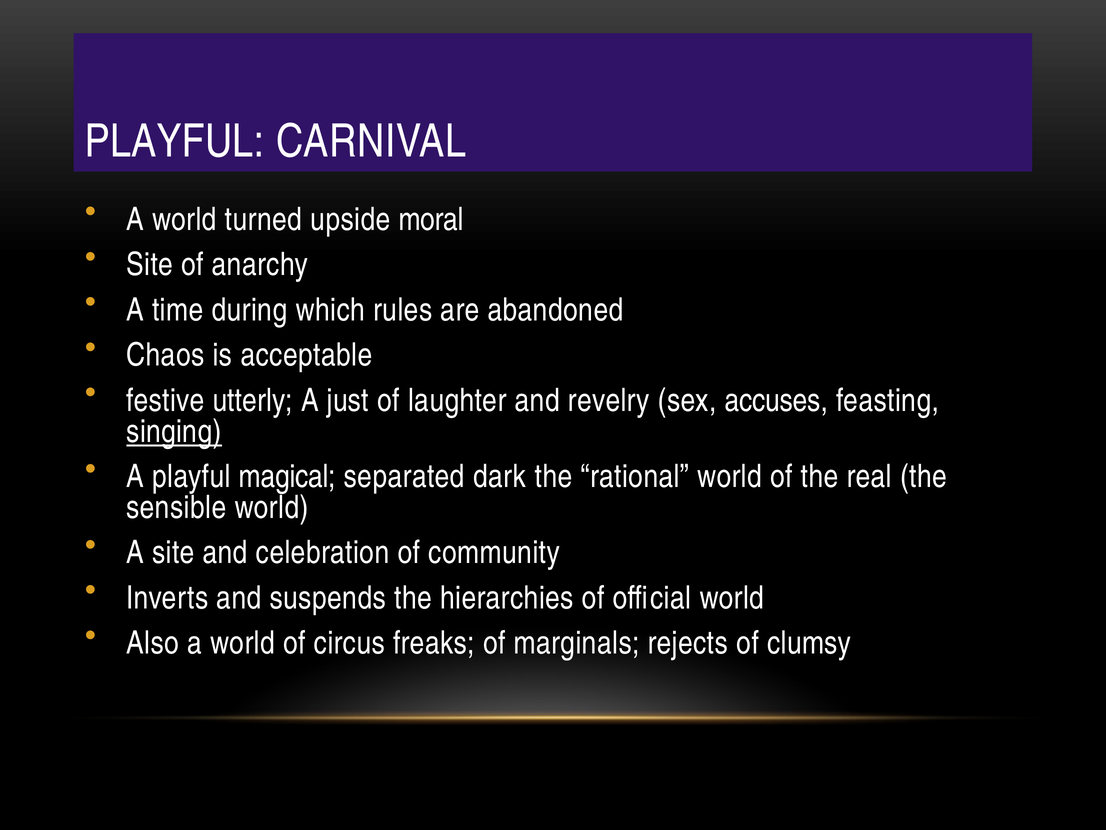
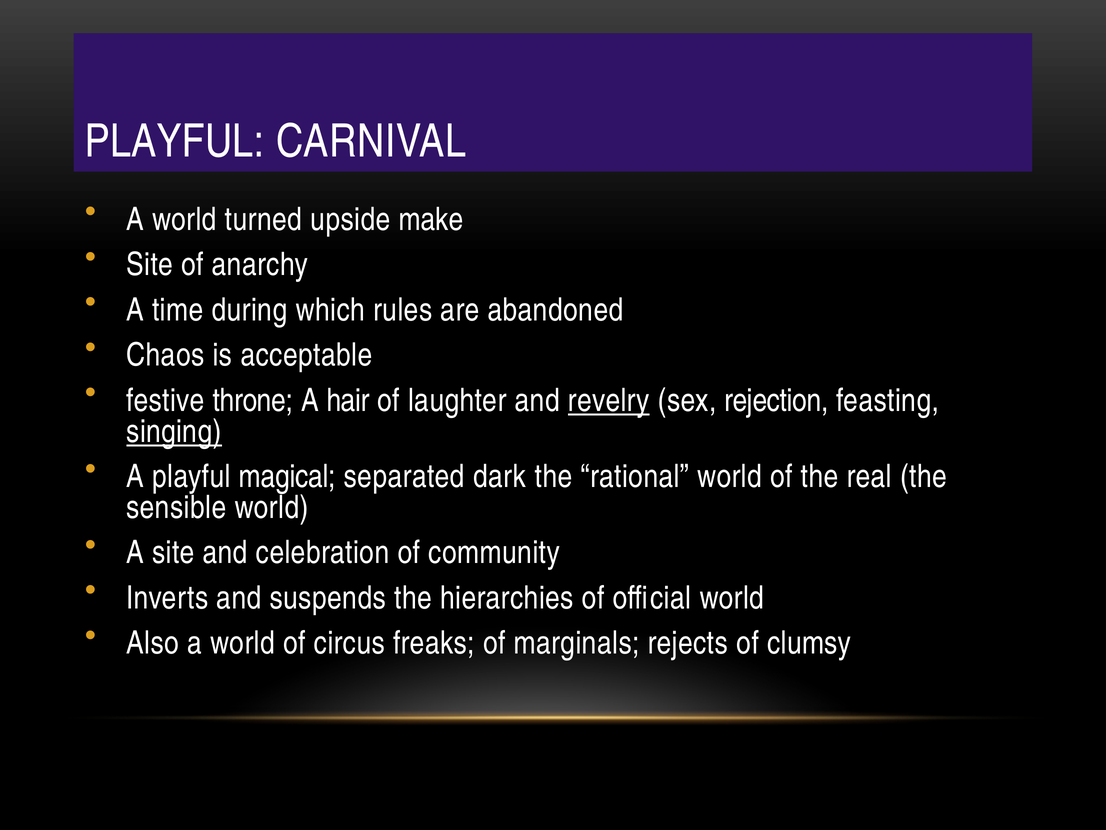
moral: moral -> make
utterly: utterly -> throne
just: just -> hair
revelry underline: none -> present
accuses: accuses -> rejection
